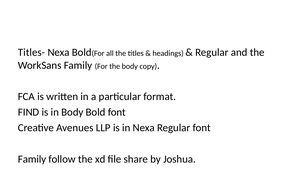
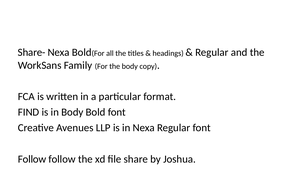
Titles-: Titles- -> Share-
Family at (32, 159): Family -> Follow
